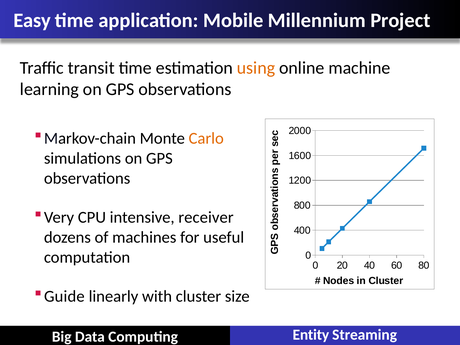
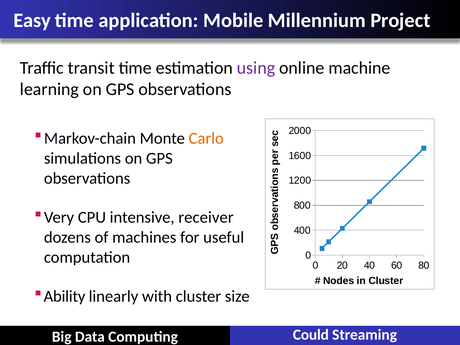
using colour: orange -> purple
Guide: Guide -> Ability
Entity: Entity -> Could
